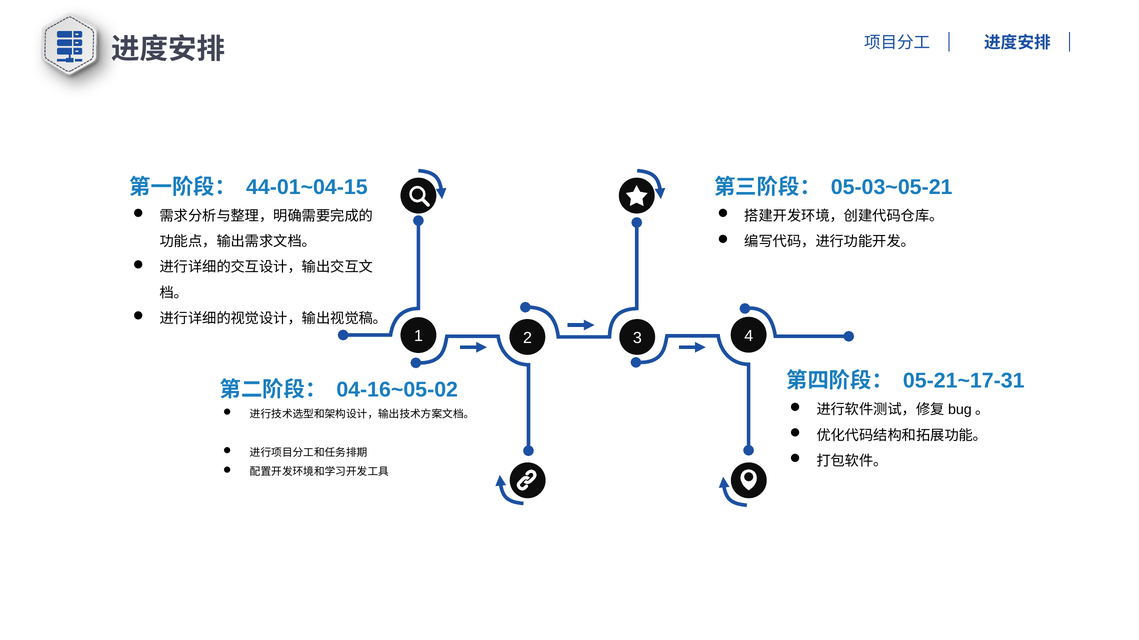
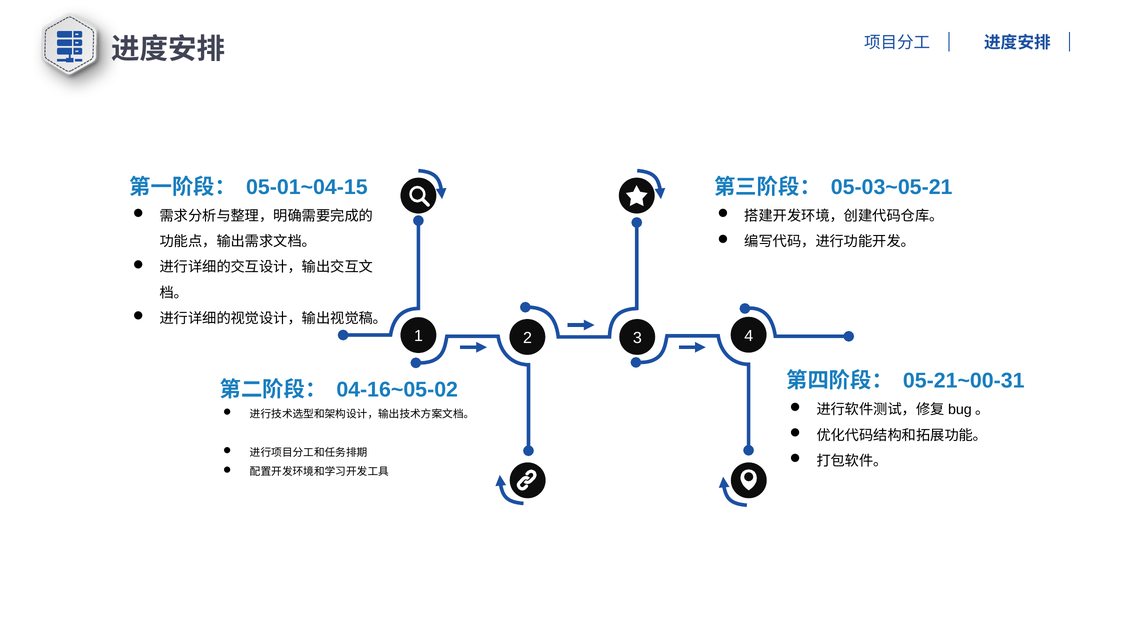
44-01~04-15: 44-01~04-15 -> 05-01~04-15
05-21~17-31: 05-21~17-31 -> 05-21~00-31
